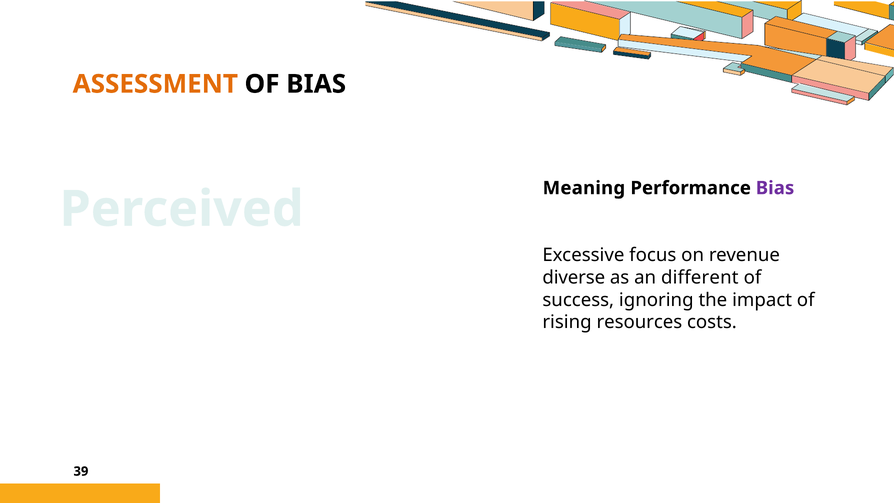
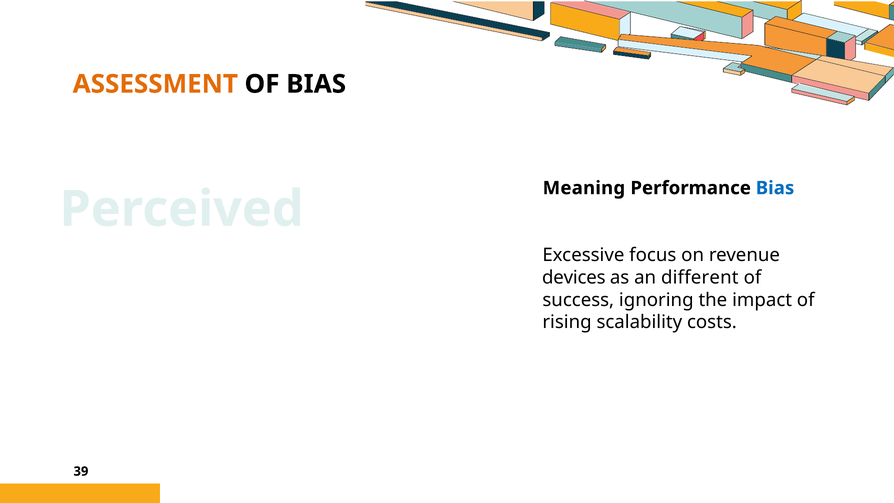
Bias at (775, 188) colour: purple -> blue
diverse: diverse -> devices
resources: resources -> scalability
